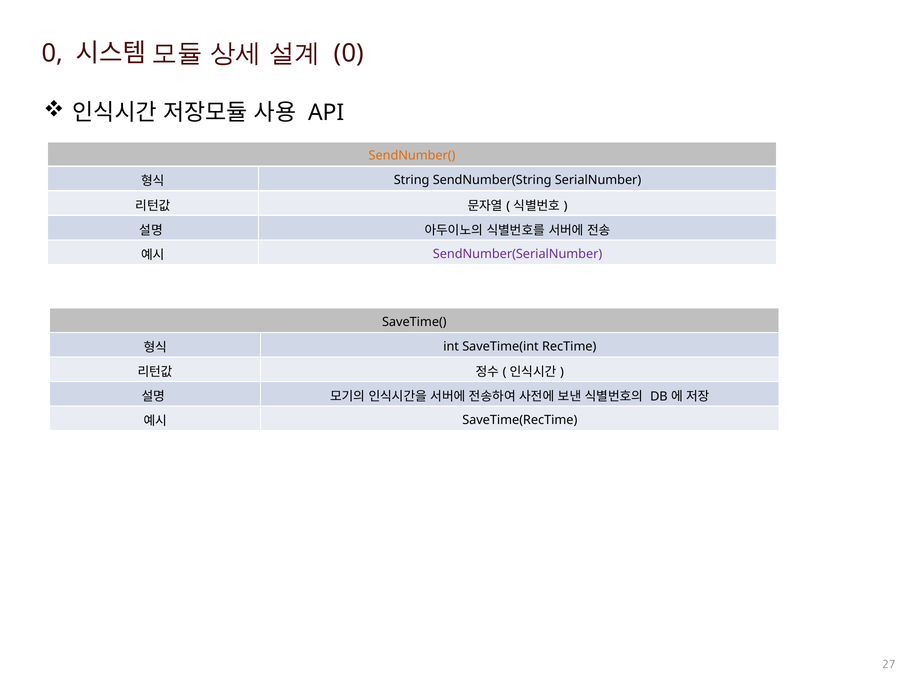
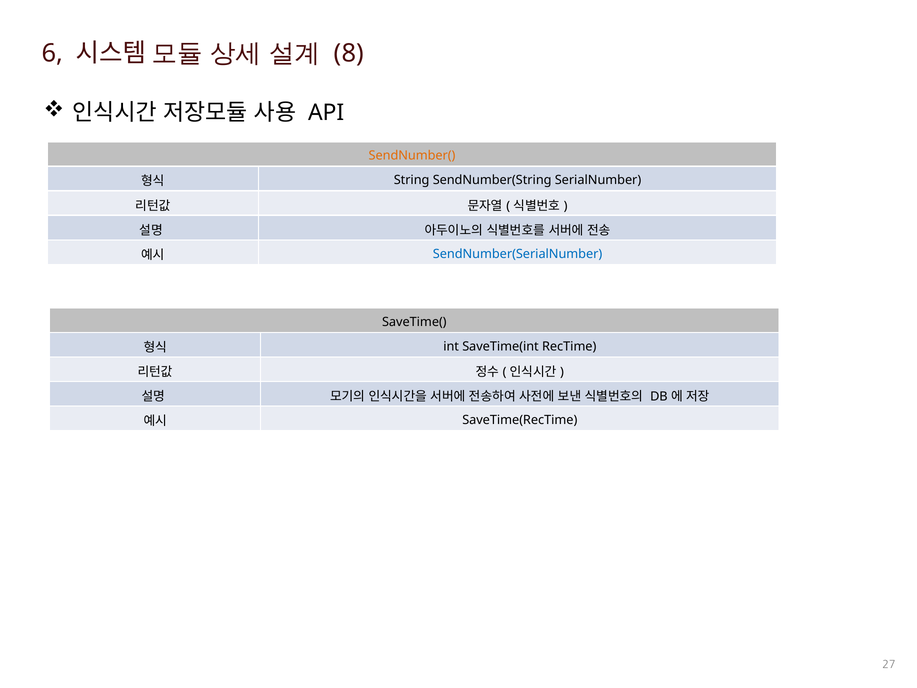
0 at (52, 53): 0 -> 6
0 at (349, 53): 0 -> 8
SendNumber(SerialNumber colour: purple -> blue
